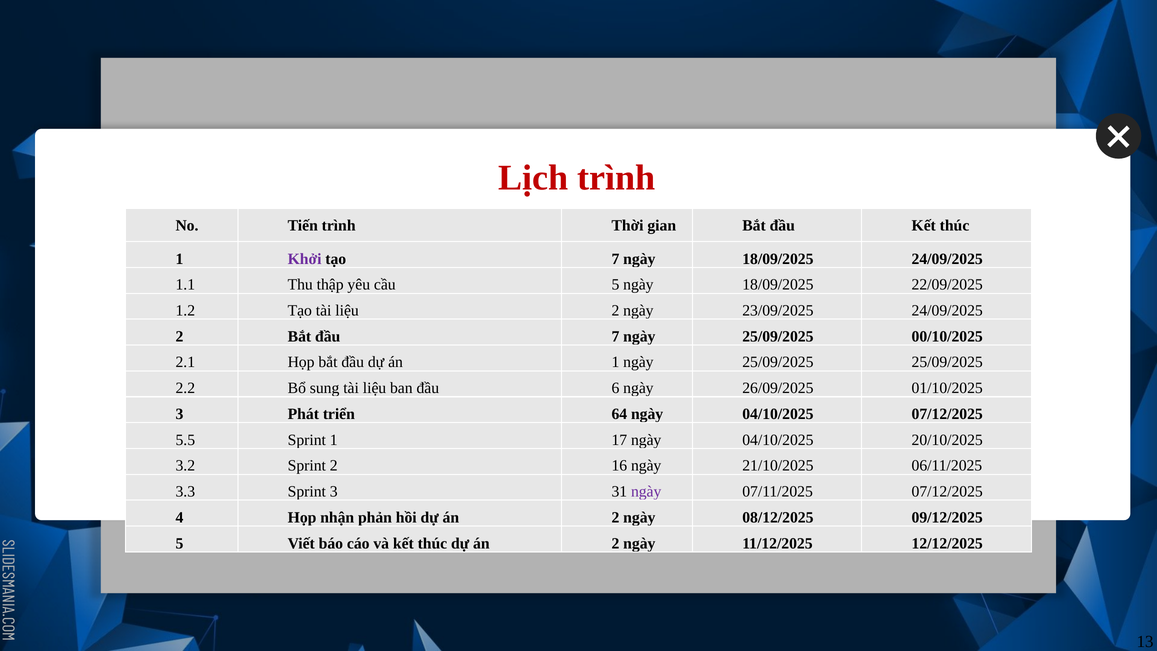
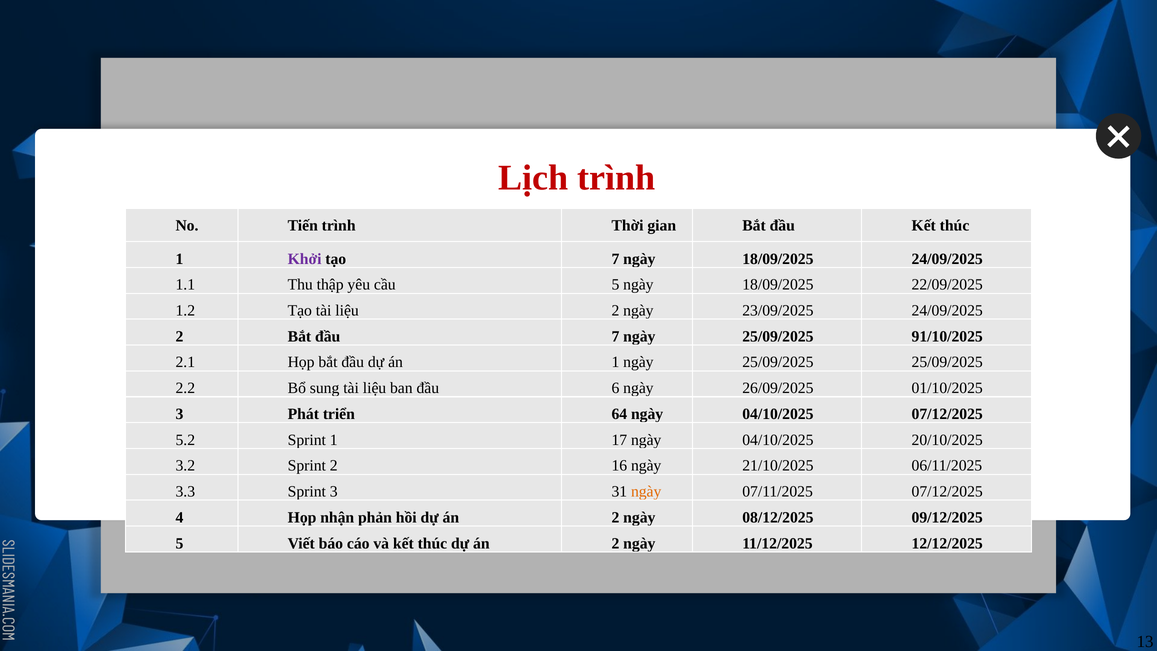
00/10/2025: 00/10/2025 -> 91/10/2025
5.5: 5.5 -> 5.2
ngày at (646, 492) colour: purple -> orange
